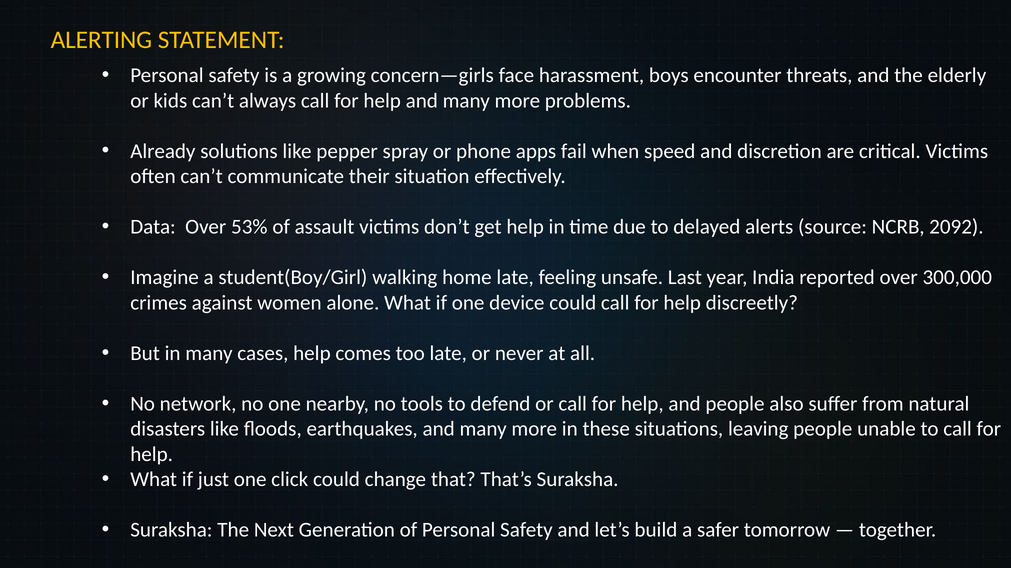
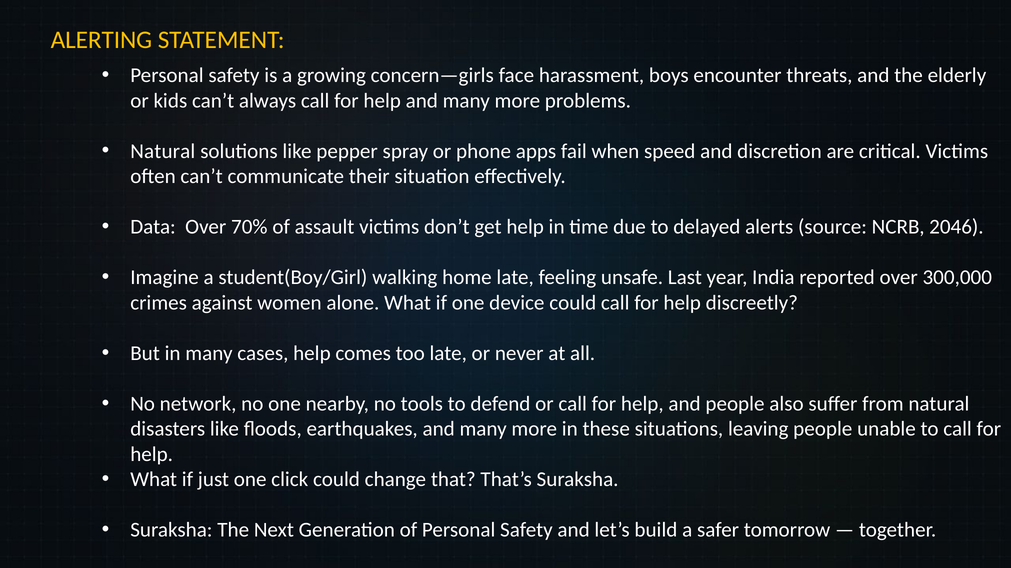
Already at (163, 151): Already -> Natural
53%: 53% -> 70%
2092: 2092 -> 2046
